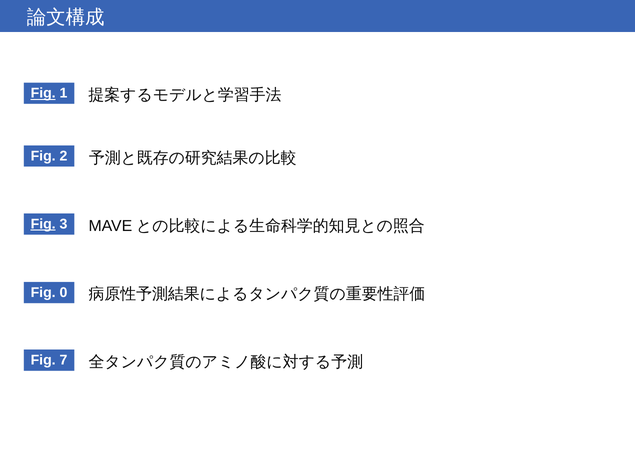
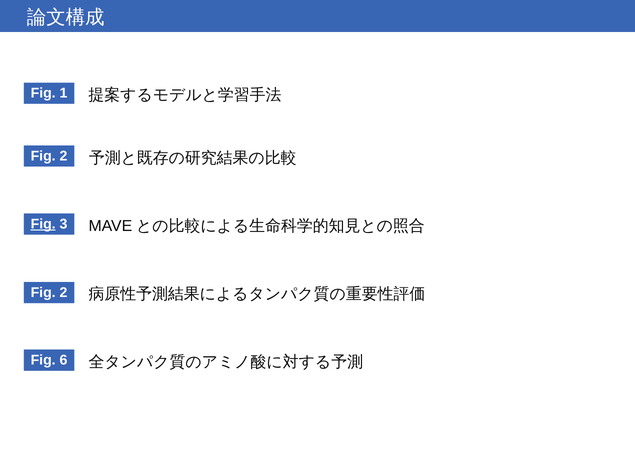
Fig at (43, 93) underline: present -> none
0 at (63, 293): 0 -> 2
7: 7 -> 6
